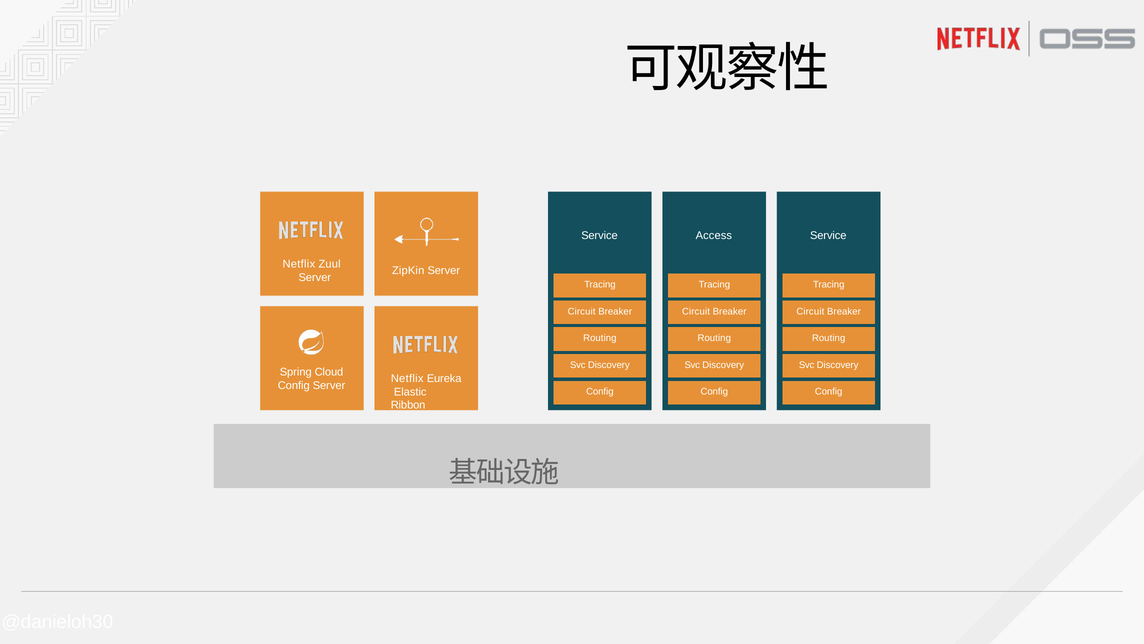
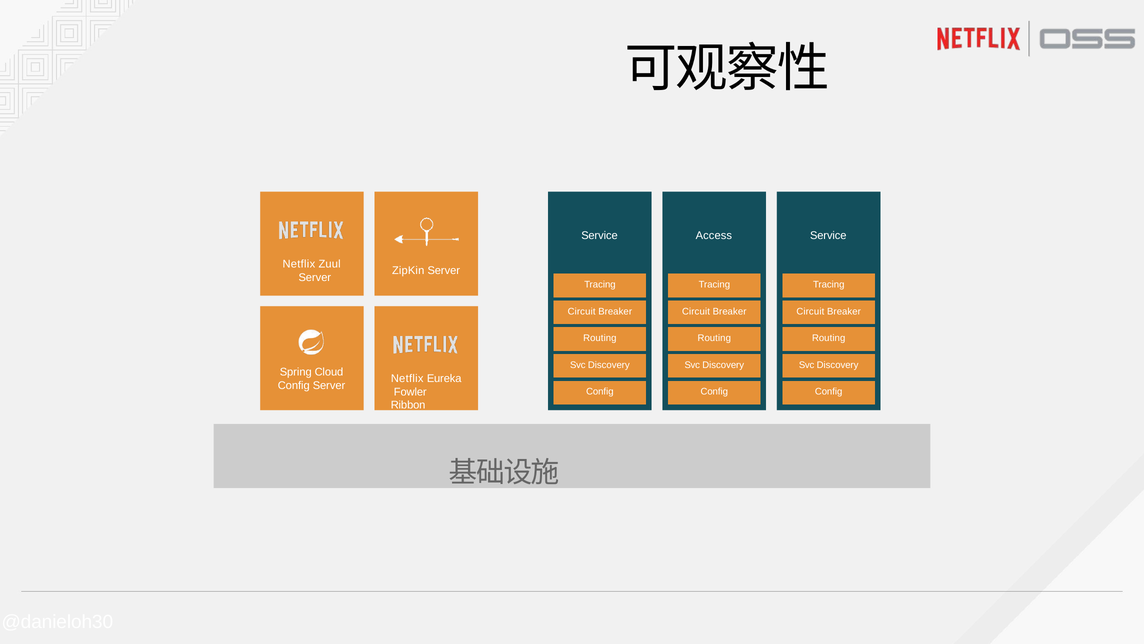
Elastic: Elastic -> Fowler
